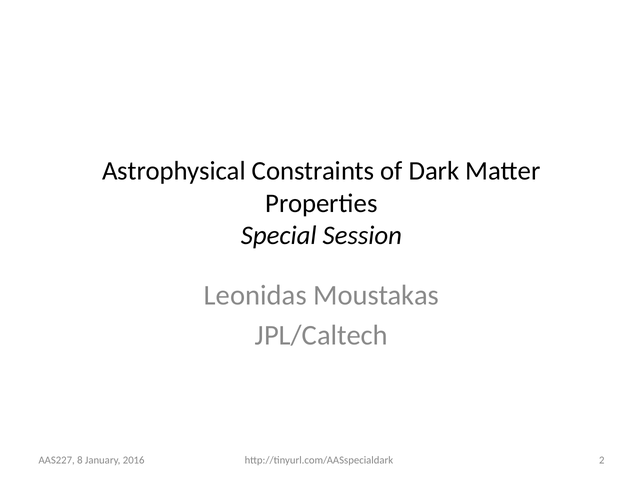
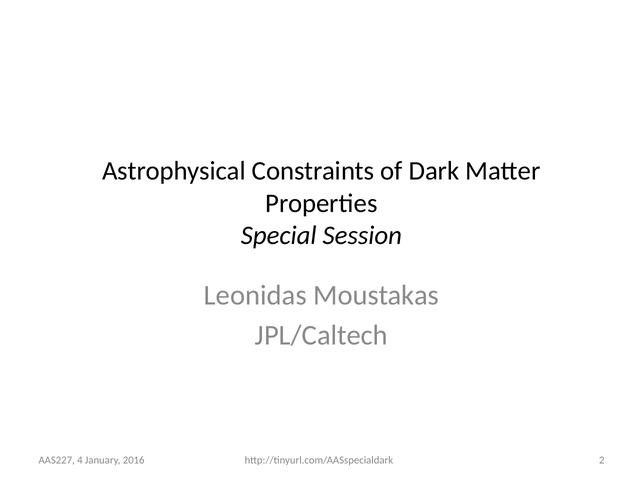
8: 8 -> 4
